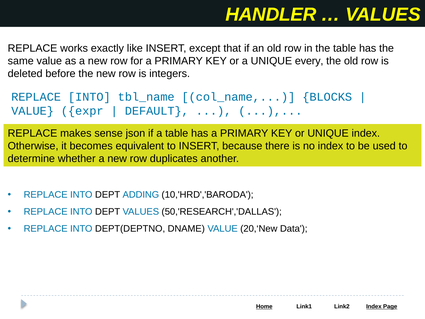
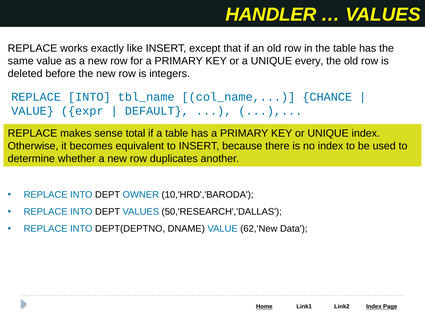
BLOCKS: BLOCKS -> CHANCE
json: json -> total
ADDING: ADDING -> OWNER
20,‘New: 20,‘New -> 62,‘New
